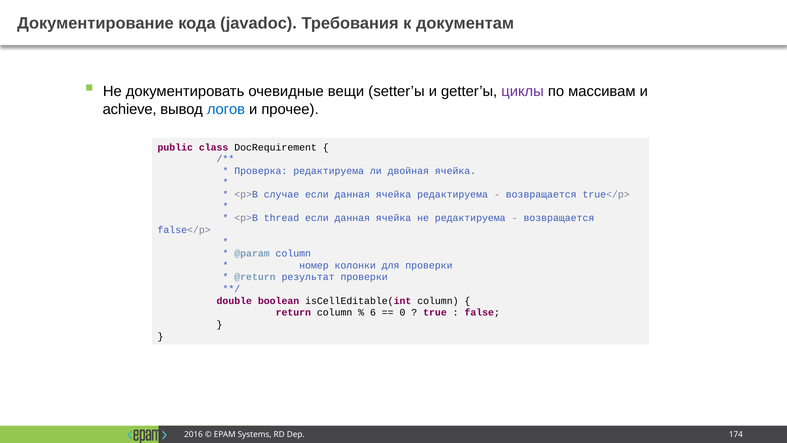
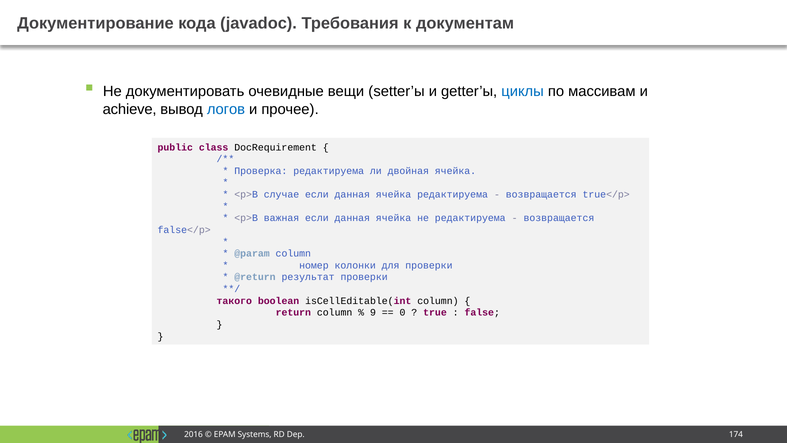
циклы colour: purple -> blue
thread: thread -> важная
double: double -> такого
6: 6 -> 9
